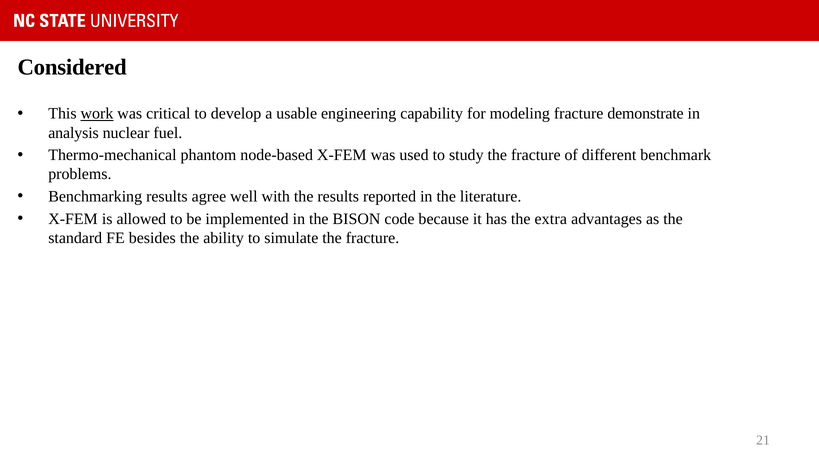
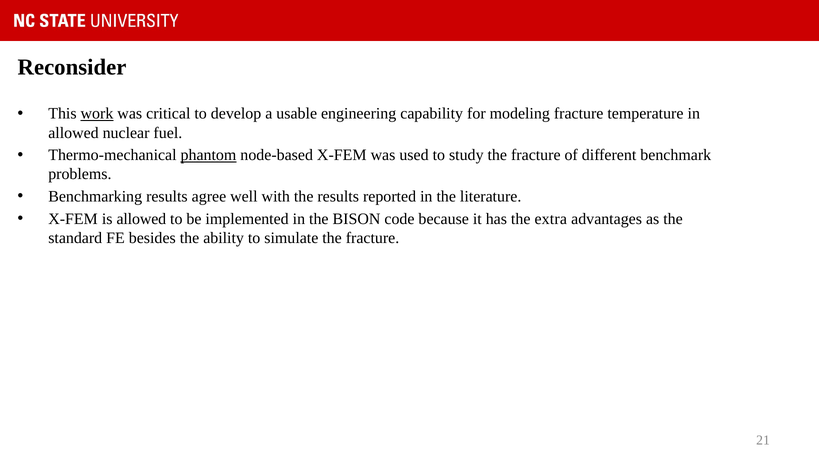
Considered: Considered -> Reconsider
demonstrate: demonstrate -> temperature
analysis at (74, 133): analysis -> allowed
phantom underline: none -> present
